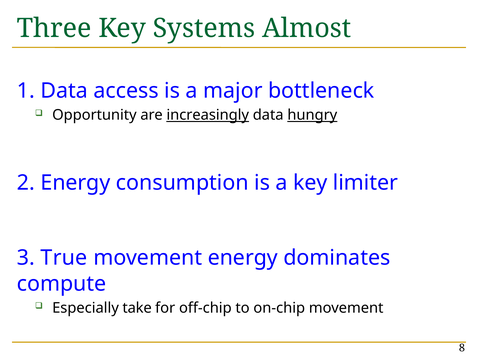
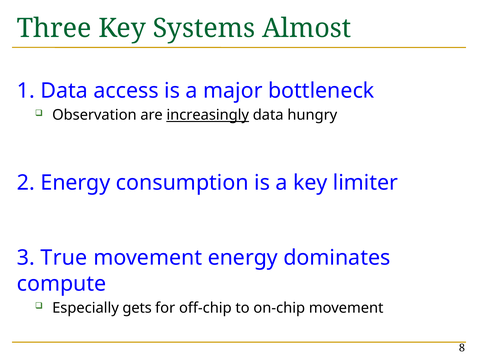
Opportunity: Opportunity -> Observation
hungry underline: present -> none
take: take -> gets
